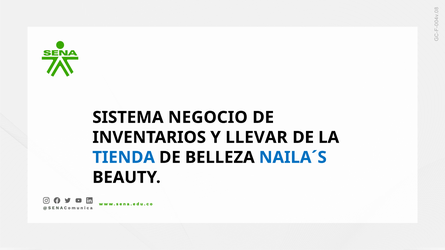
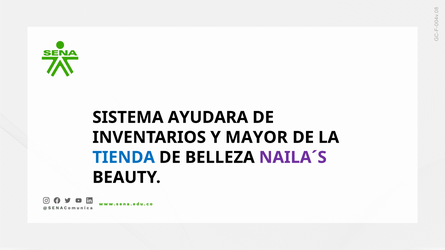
NEGOCIO: NEGOCIO -> AYUDARA
LLEVAR: LLEVAR -> MAYOR
NAILA´S colour: blue -> purple
